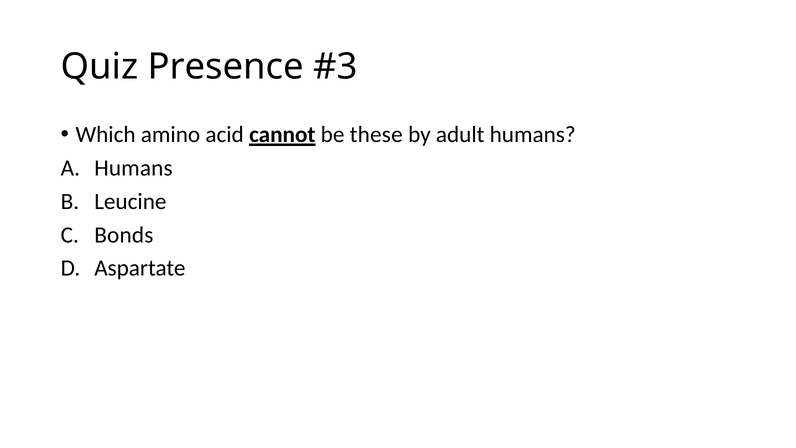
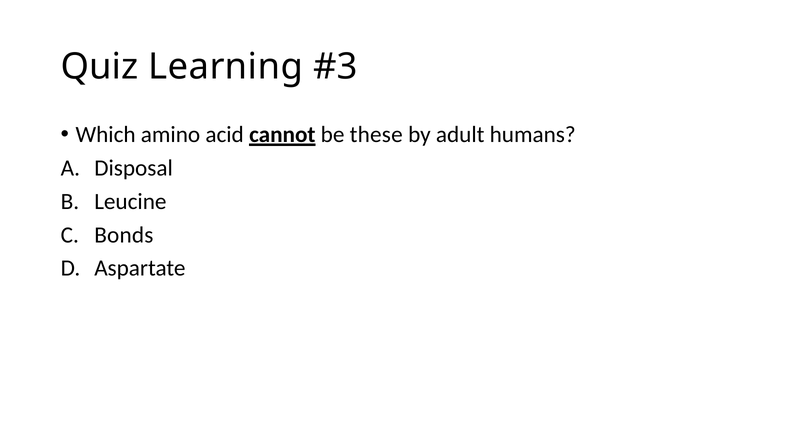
Presence: Presence -> Learning
Humans at (133, 168): Humans -> Disposal
